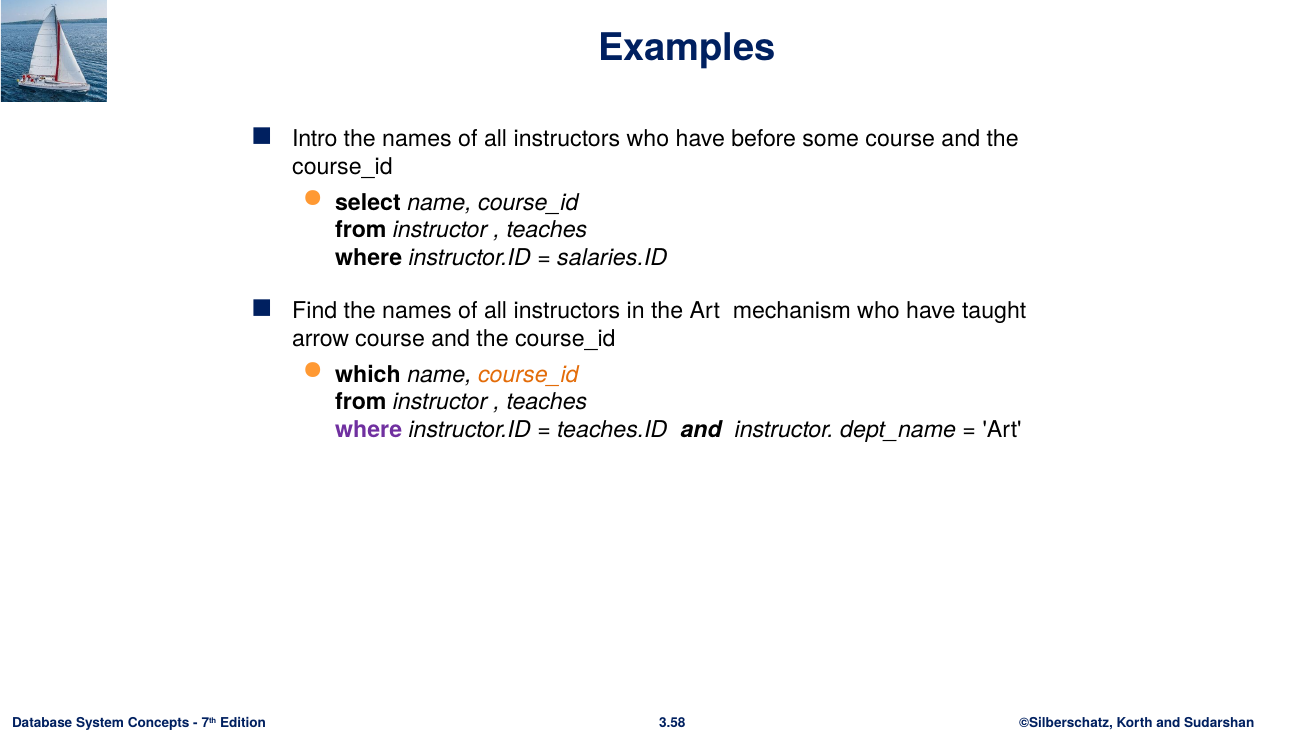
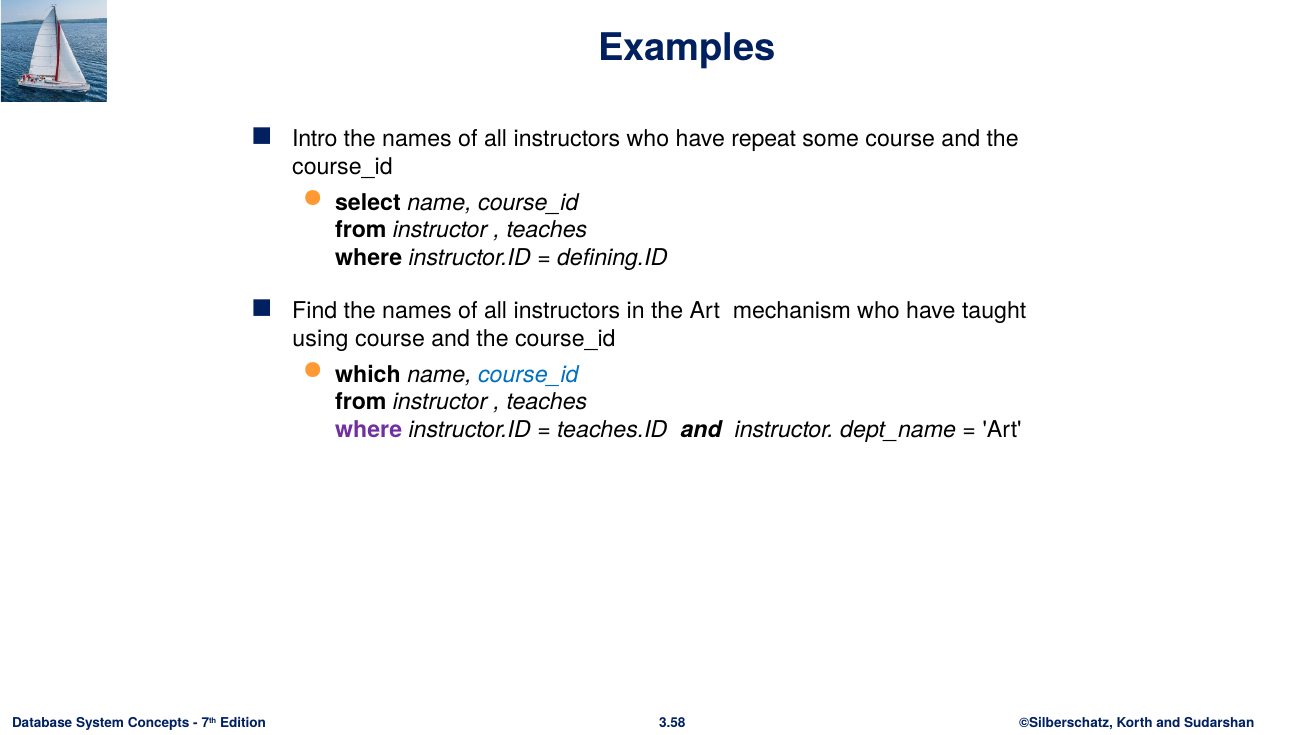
before: before -> repeat
salaries.ID: salaries.ID -> defining.ID
arrow: arrow -> using
course_id at (528, 375) colour: orange -> blue
